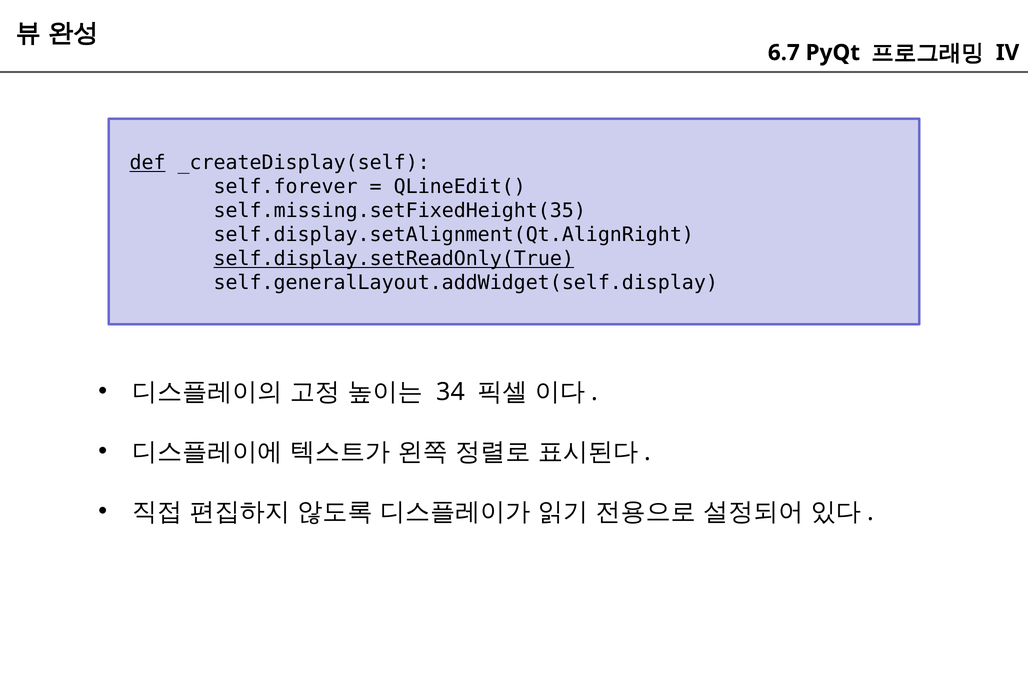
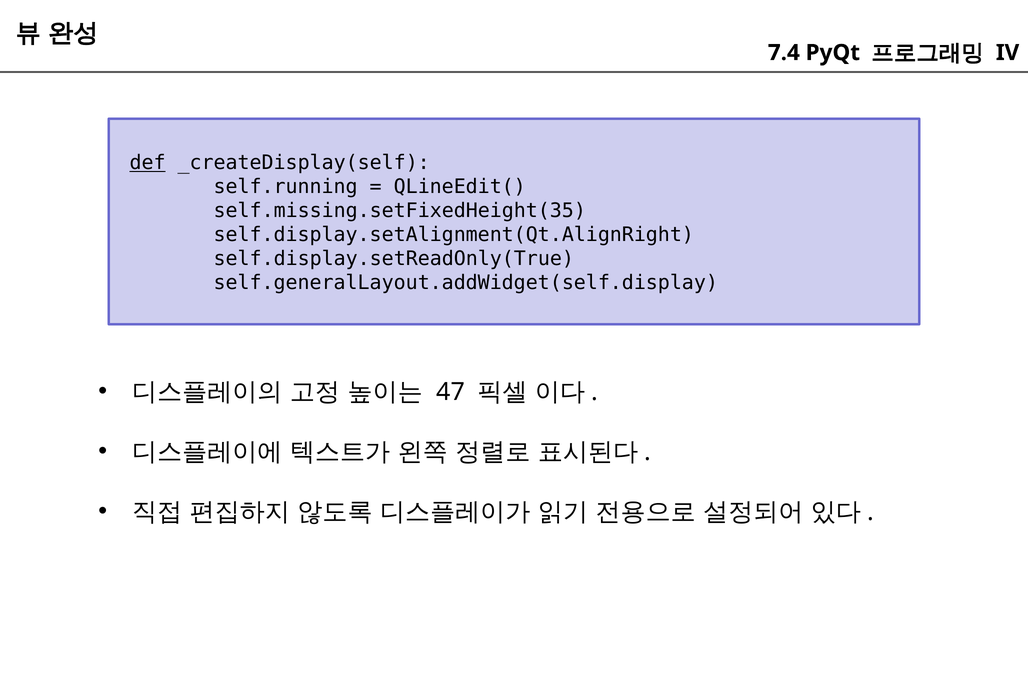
6.7: 6.7 -> 7.4
self.forever: self.forever -> self.running
self.display.setReadOnly(True underline: present -> none
34: 34 -> 47
